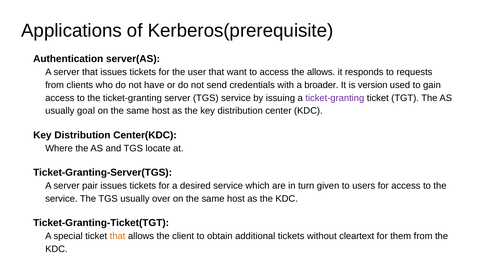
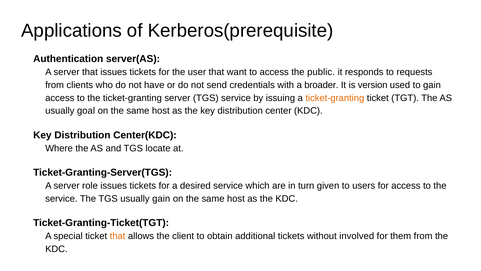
the allows: allows -> public
ticket-granting at (335, 98) colour: purple -> orange
pair: pair -> role
usually over: over -> gain
cleartext: cleartext -> involved
